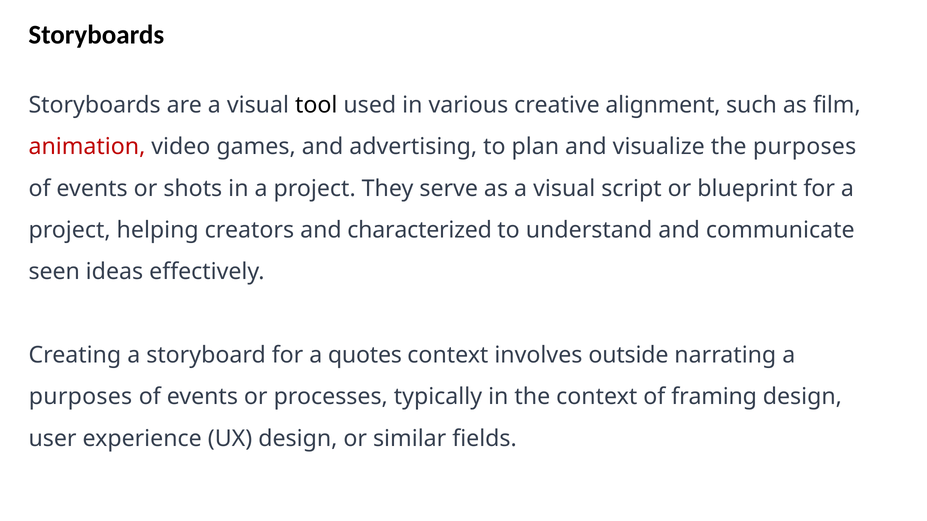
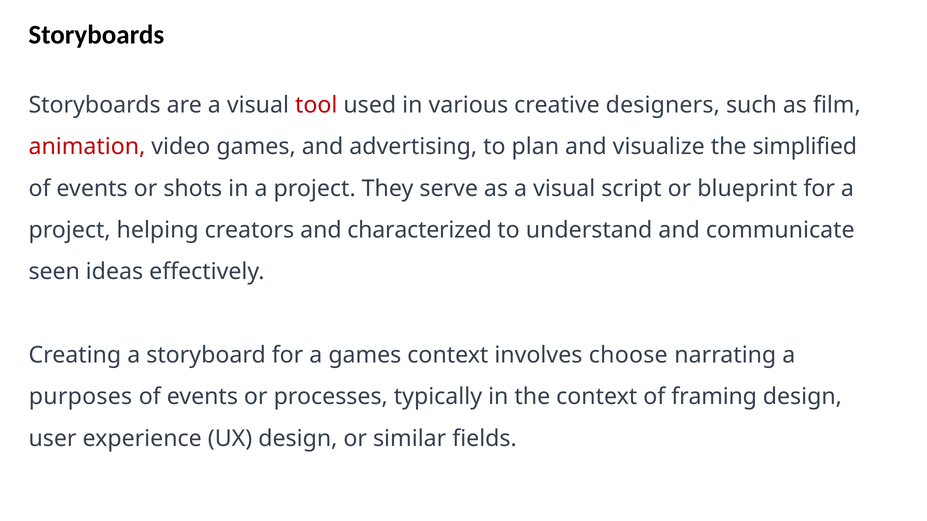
tool colour: black -> red
alignment: alignment -> designers
the purposes: purposes -> simplified
a quotes: quotes -> games
outside: outside -> choose
